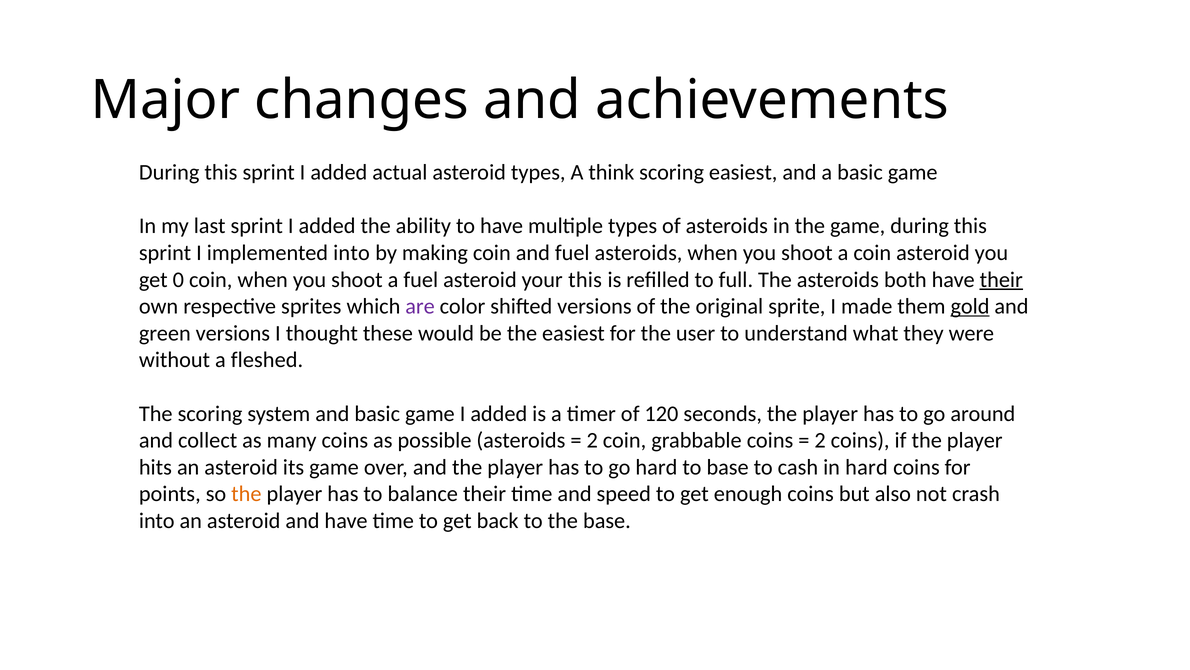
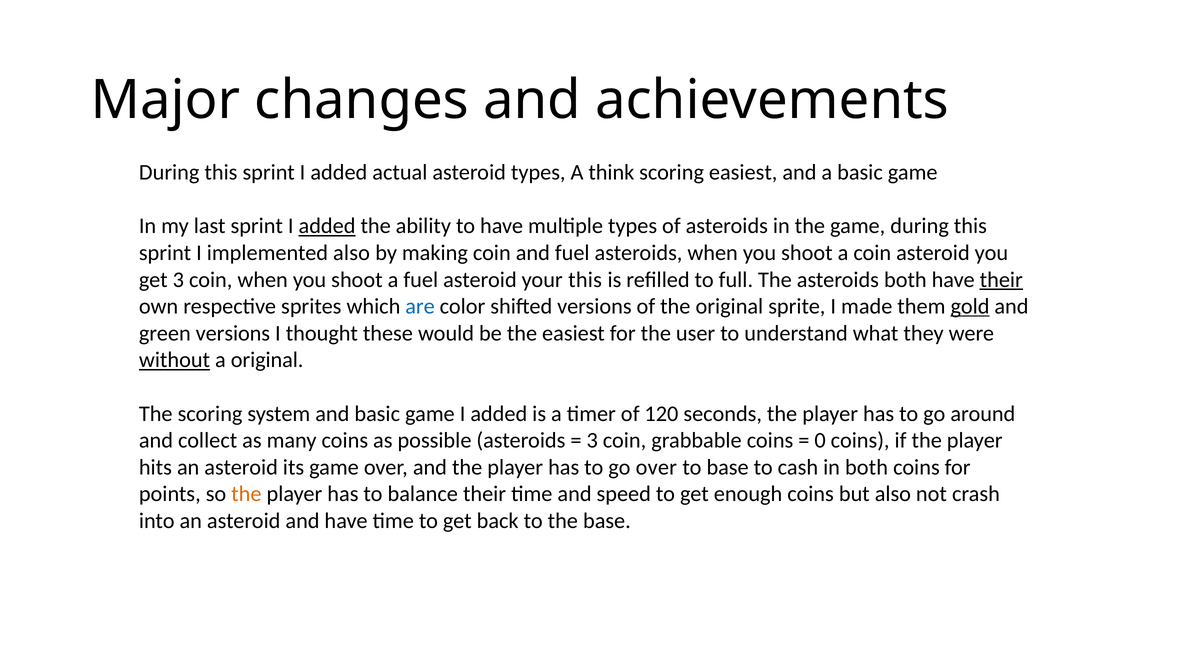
added at (327, 226) underline: none -> present
implemented into: into -> also
get 0: 0 -> 3
are colour: purple -> blue
without underline: none -> present
a fleshed: fleshed -> original
2 at (592, 440): 2 -> 3
2 at (820, 440): 2 -> 0
go hard: hard -> over
in hard: hard -> both
